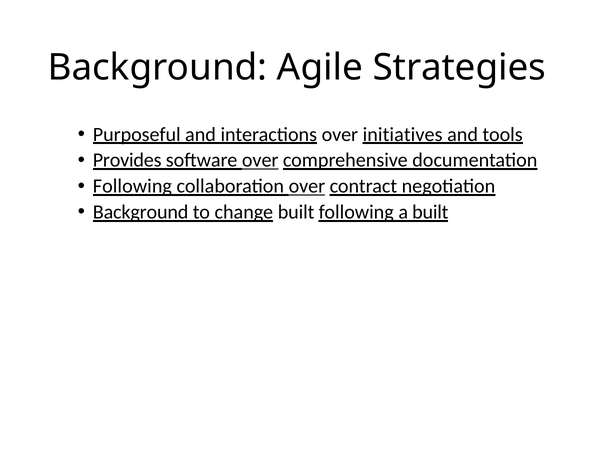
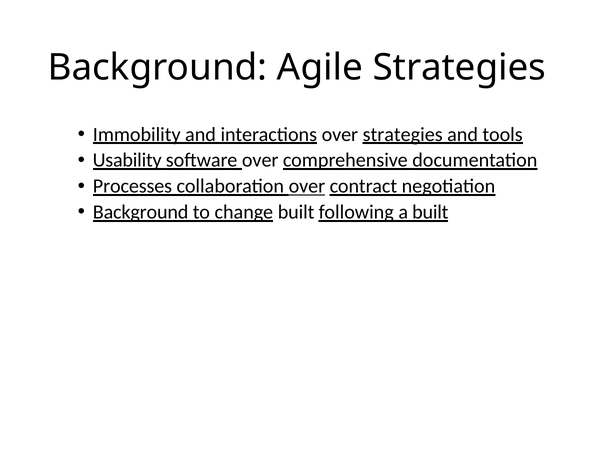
Purposeful: Purposeful -> Immobility
over initiatives: initiatives -> strategies
Provides: Provides -> Usability
over at (260, 160) underline: present -> none
Following at (132, 186): Following -> Processes
